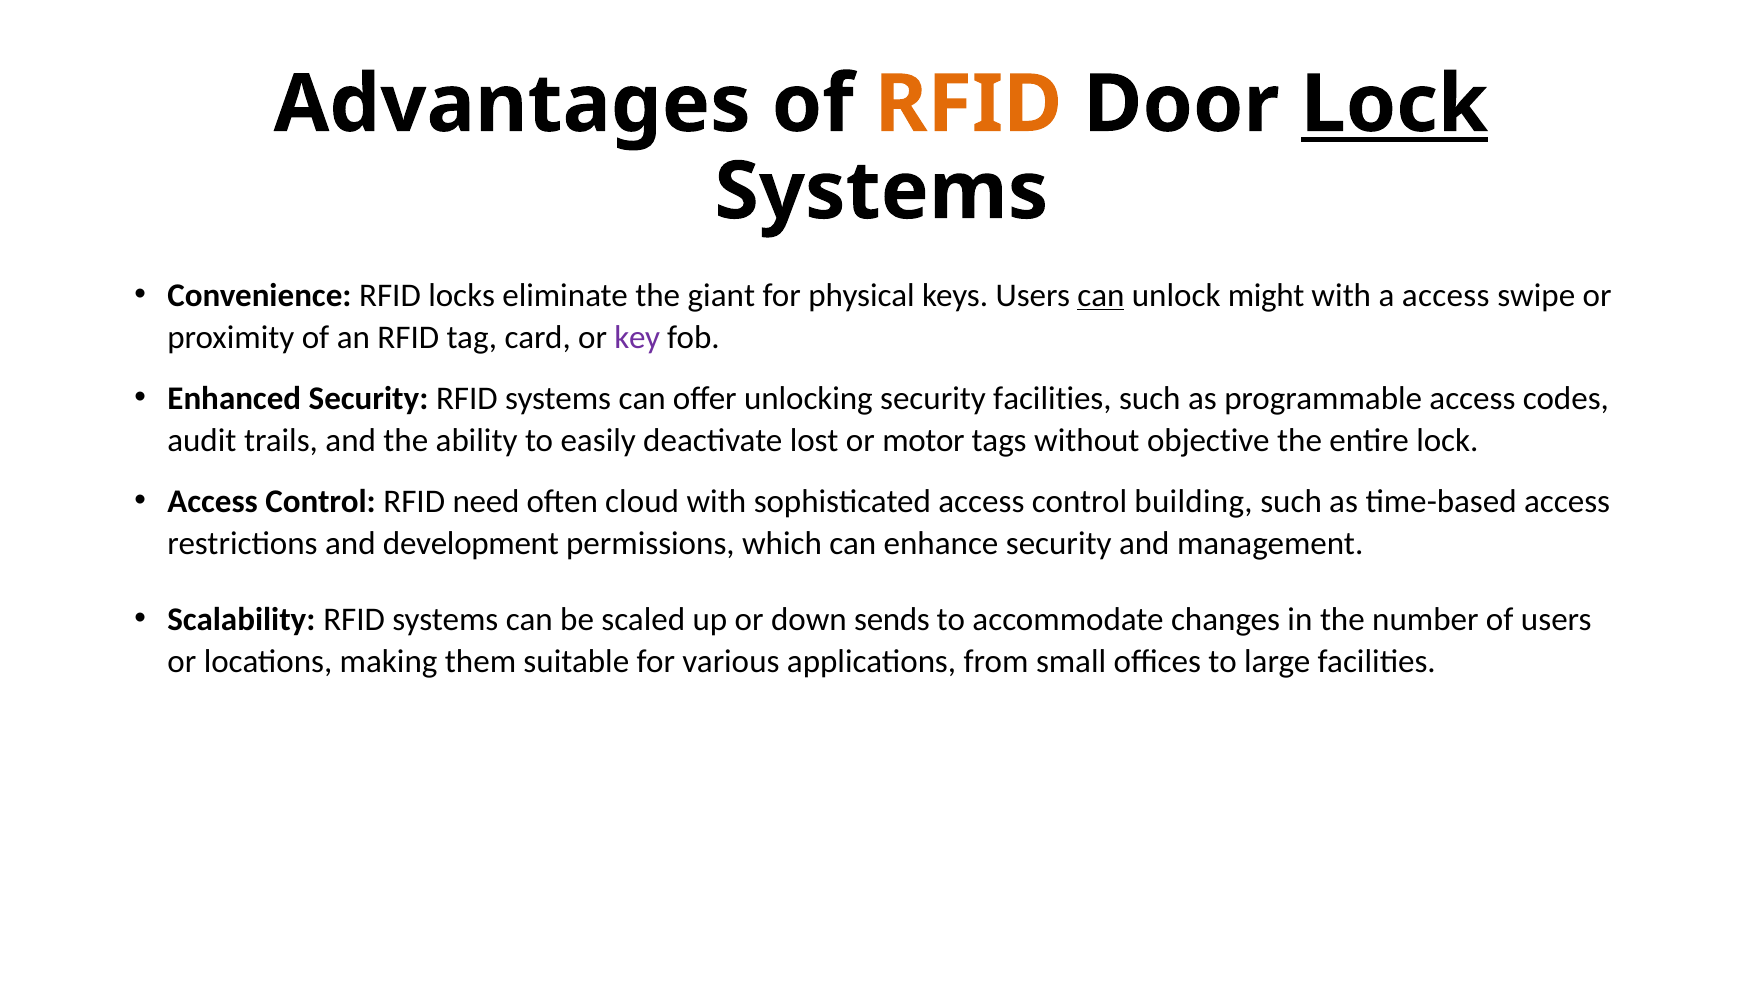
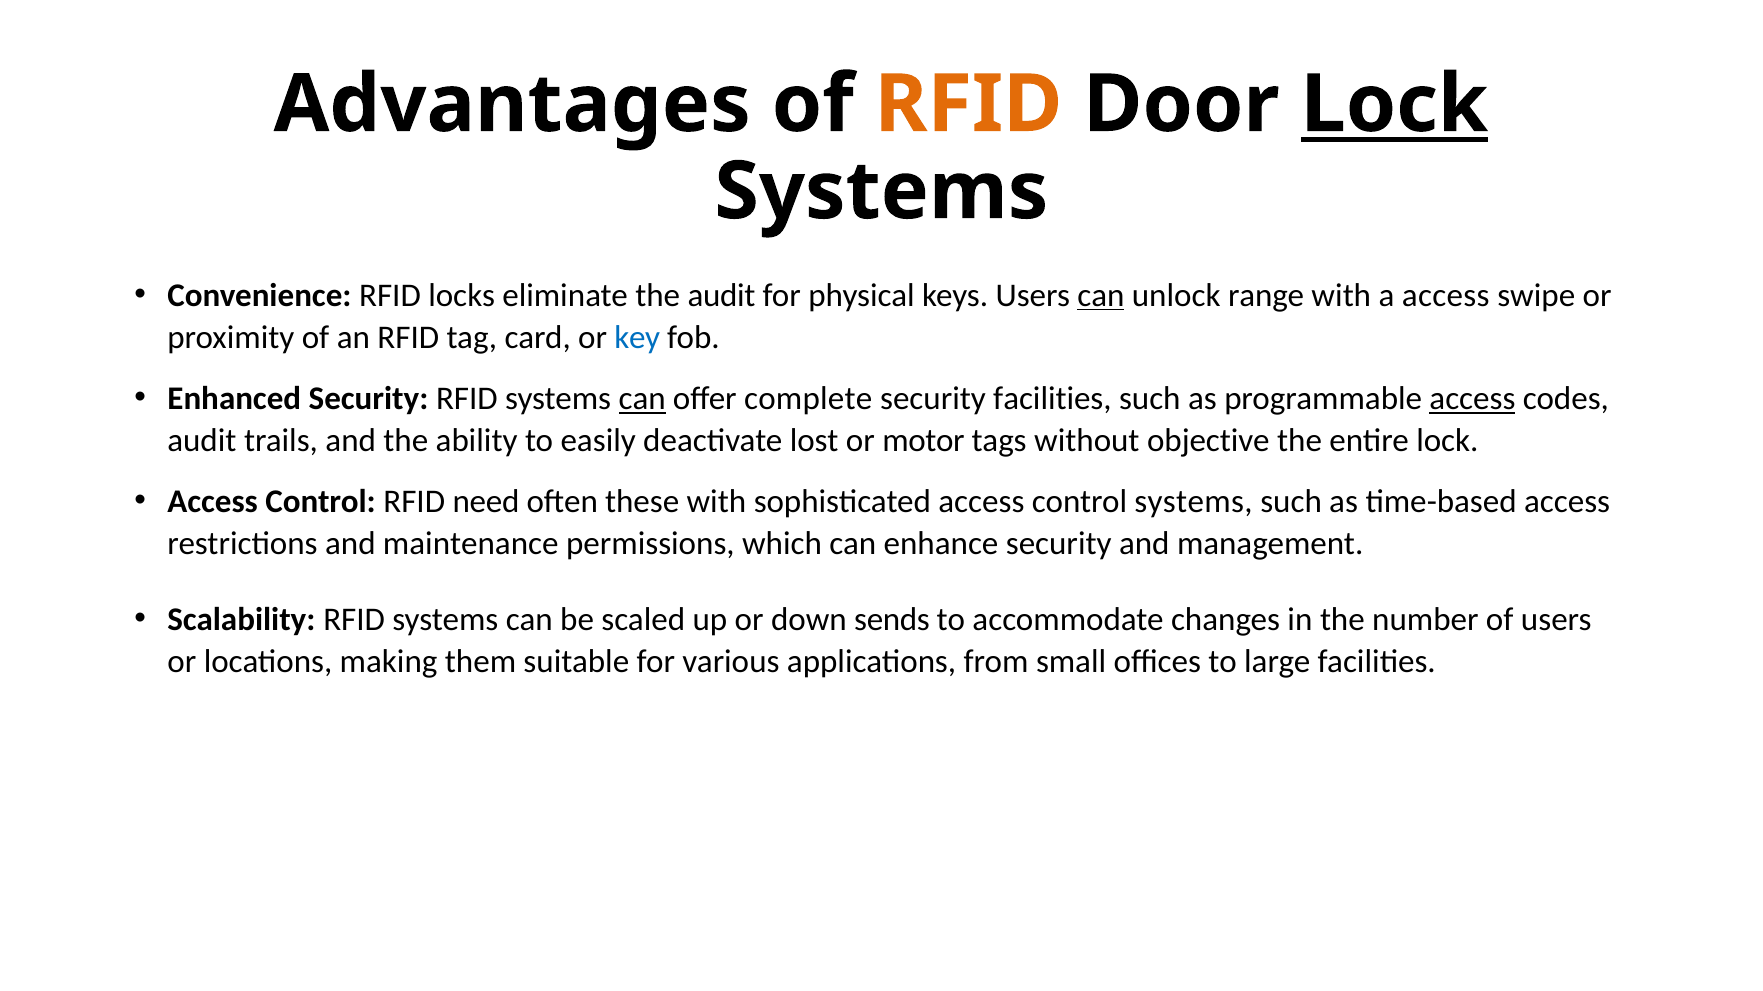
the giant: giant -> audit
might: might -> range
key colour: purple -> blue
can at (642, 399) underline: none -> present
unlocking: unlocking -> complete
access at (1472, 399) underline: none -> present
cloud: cloud -> these
control building: building -> systems
development: development -> maintenance
